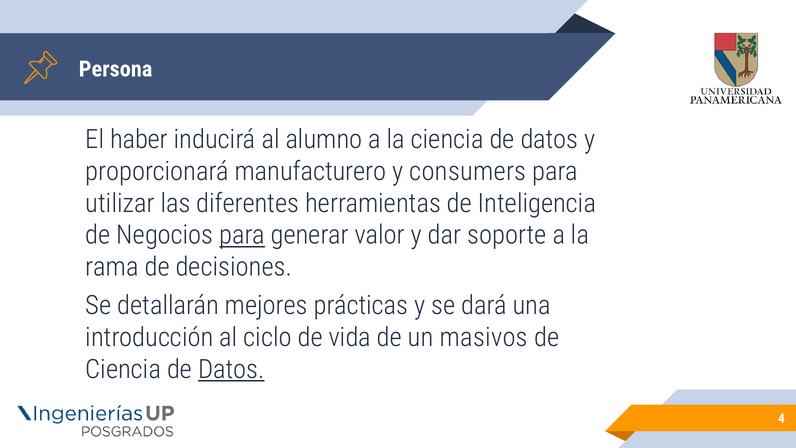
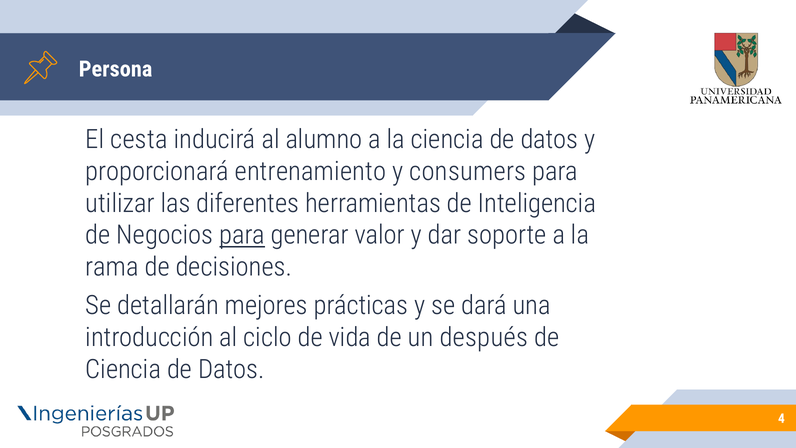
haber: haber -> cesta
manufacturero: manufacturero -> entrenamiento
masivos: masivos -> después
Datos at (231, 369) underline: present -> none
